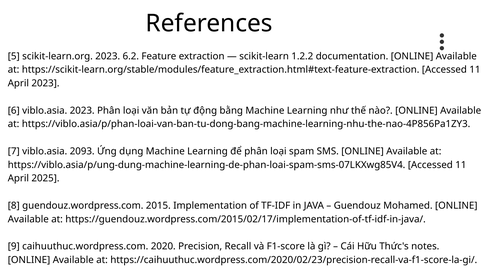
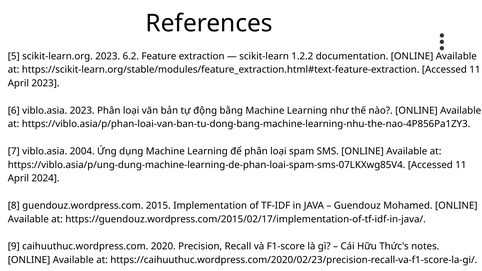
2093: 2093 -> 2004
2025: 2025 -> 2024
